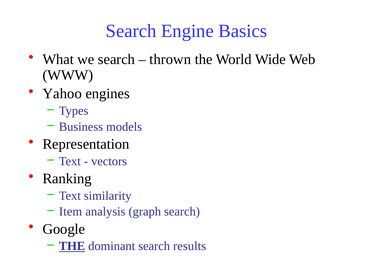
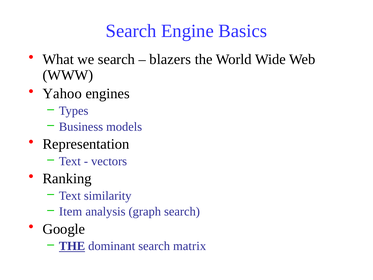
thrown: thrown -> blazers
results: results -> matrix
